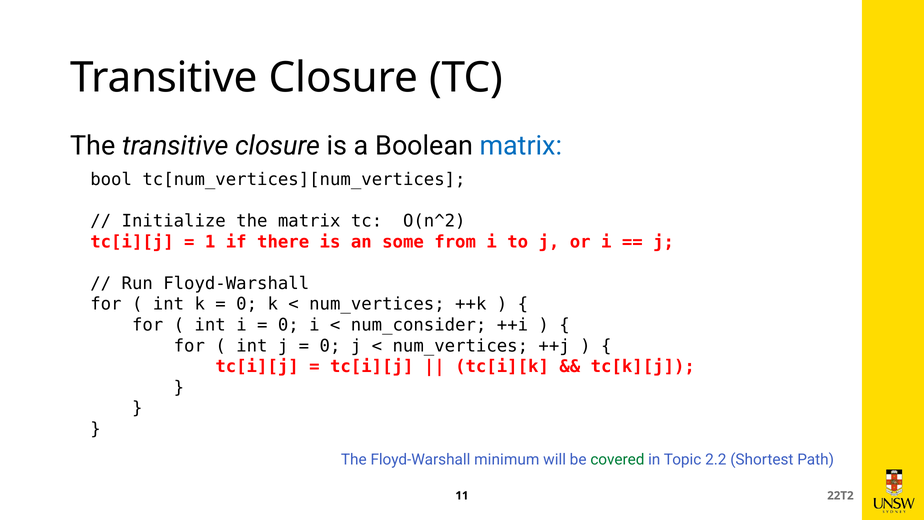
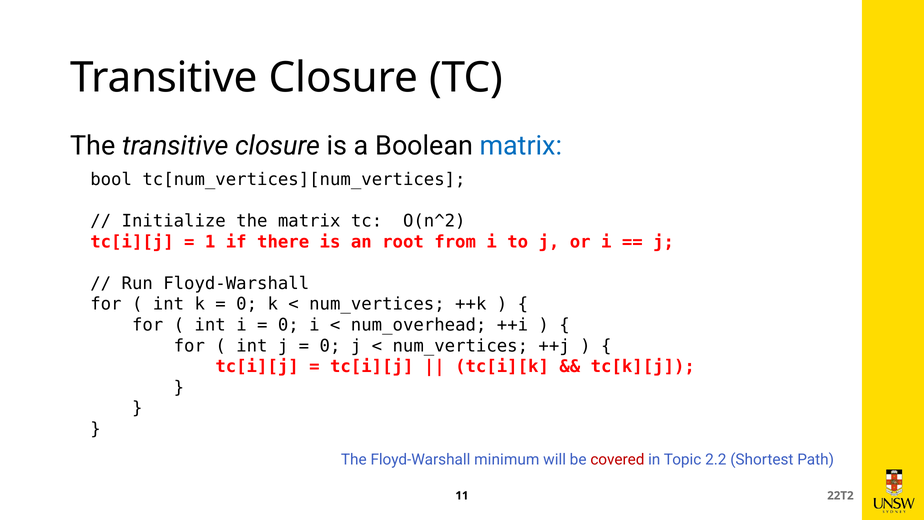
some: some -> root
num_consider: num_consider -> num_overhead
covered colour: green -> red
